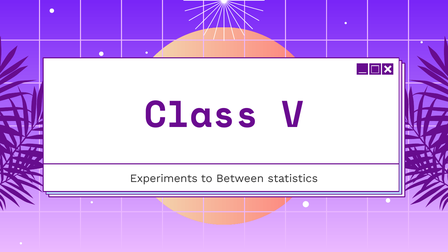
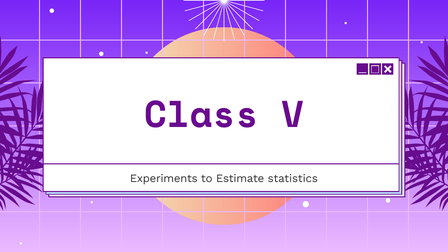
Between: Between -> Estimate
